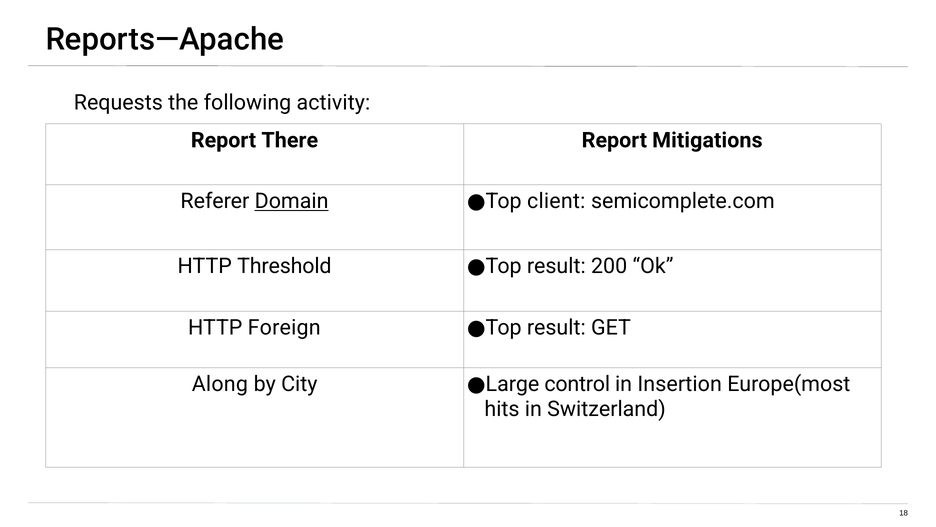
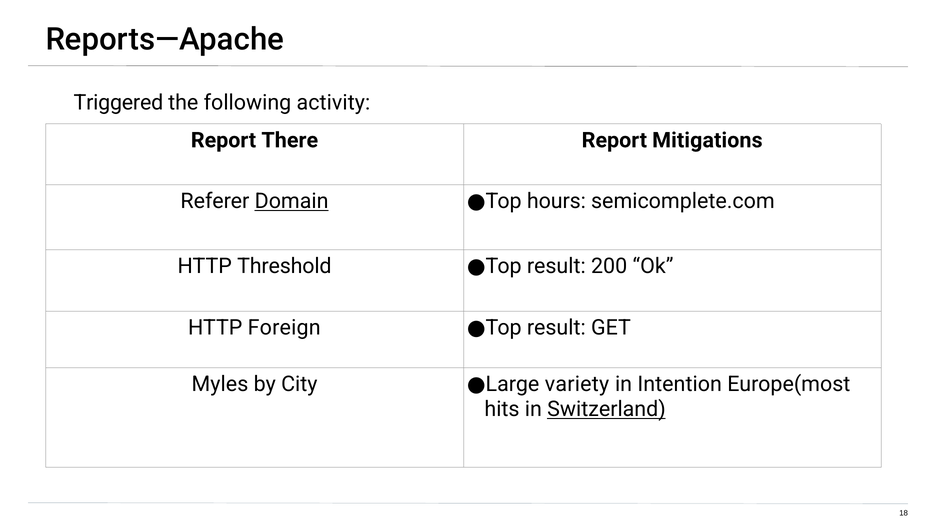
Requests: Requests -> Triggered
client: client -> hours
Along: Along -> Myles
control: control -> variety
Insertion: Insertion -> Intention
Switzerland underline: none -> present
